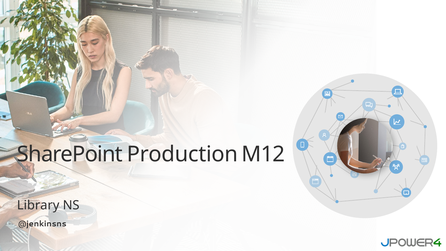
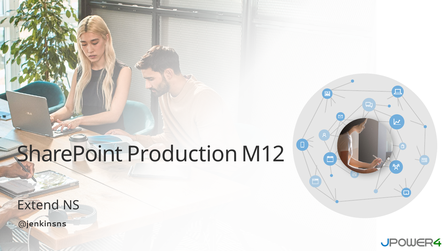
Library: Library -> Extend
